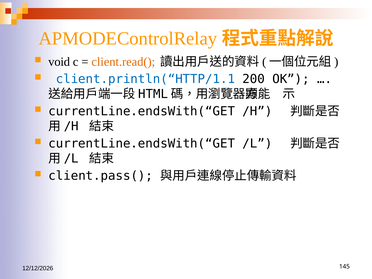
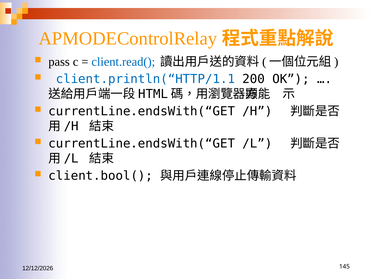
void: void -> pass
client.read( colour: orange -> blue
client.pass(: client.pass( -> client.bool(
